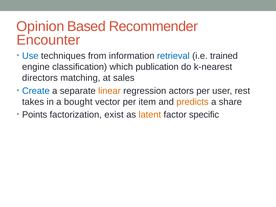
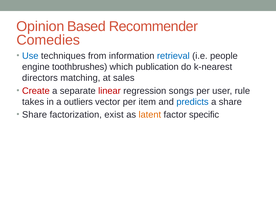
Encounter: Encounter -> Comedies
trained: trained -> people
classification: classification -> toothbrushes
Create colour: blue -> red
linear colour: orange -> red
actors: actors -> songs
rest: rest -> rule
bought: bought -> outliers
predicts colour: orange -> blue
Points at (35, 115): Points -> Share
